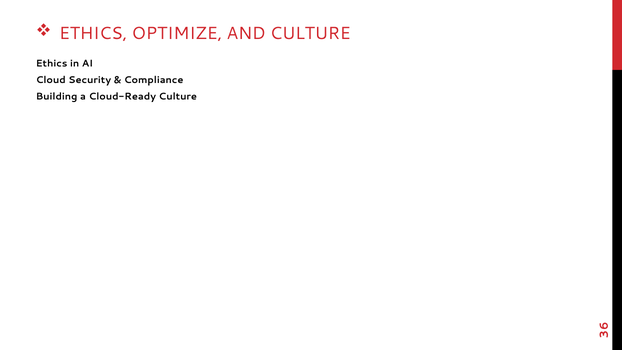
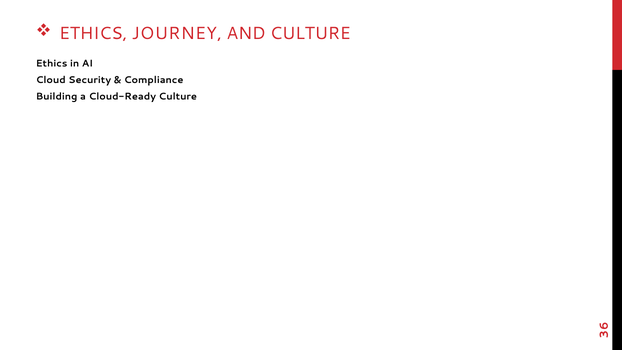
OPTIMIZE: OPTIMIZE -> JOURNEY
